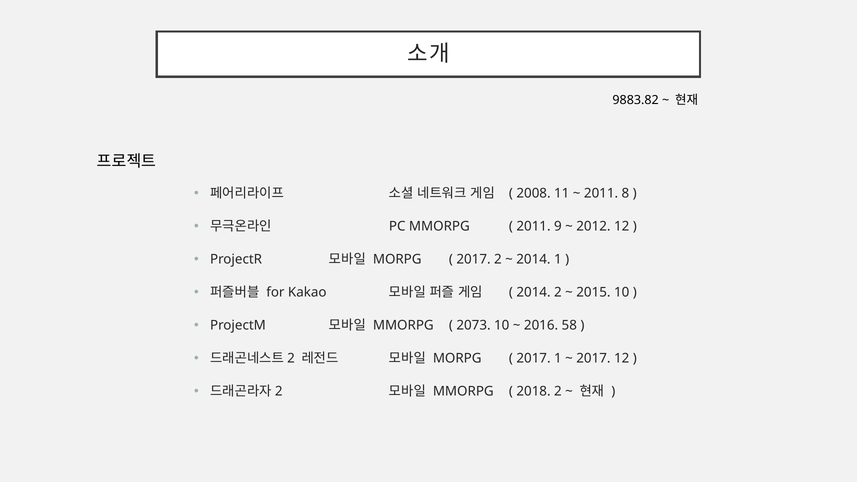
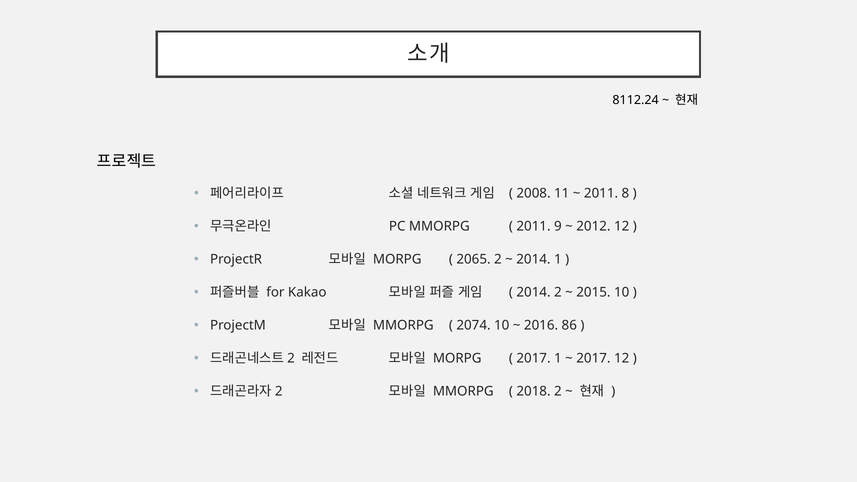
9883.82: 9883.82 -> 8112.24
2017 at (474, 260): 2017 -> 2065
2073: 2073 -> 2074
58: 58 -> 86
